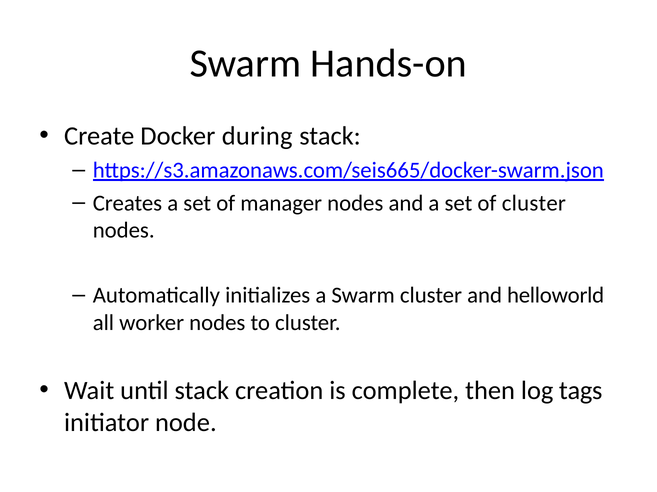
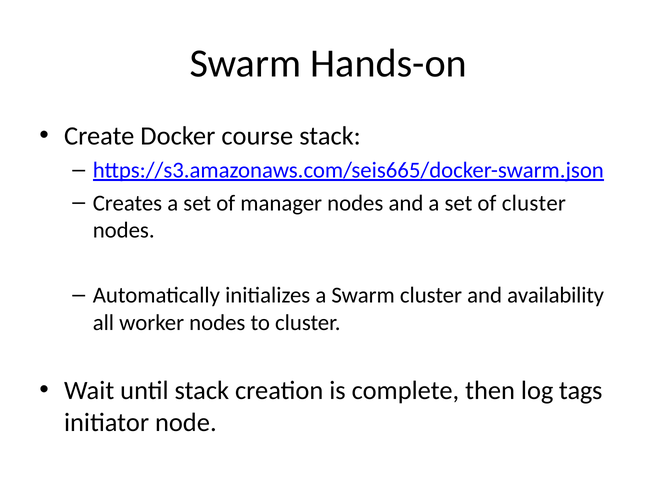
during: during -> course
helloworld: helloworld -> availability
